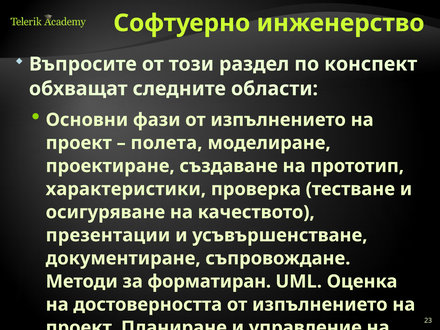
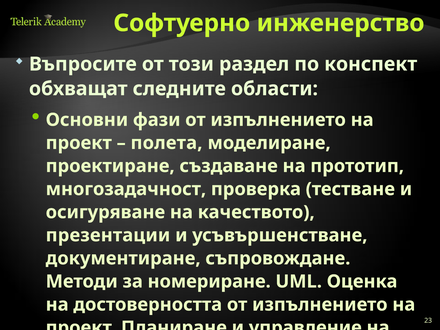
характеристики: характеристики -> многозадачност
форматиран: форматиран -> номериране
